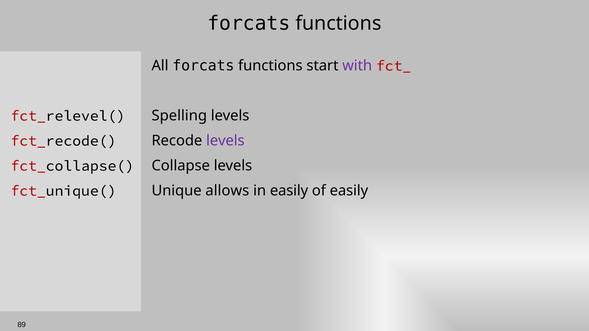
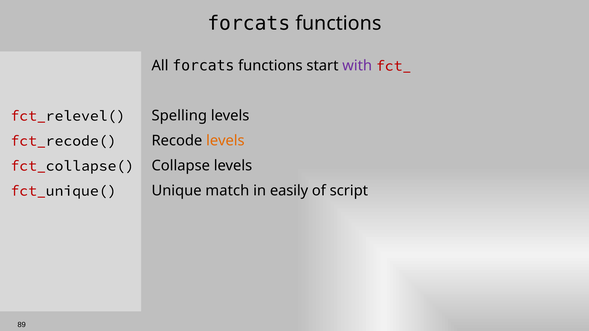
levels at (225, 141) colour: purple -> orange
allows: allows -> match
of easily: easily -> script
